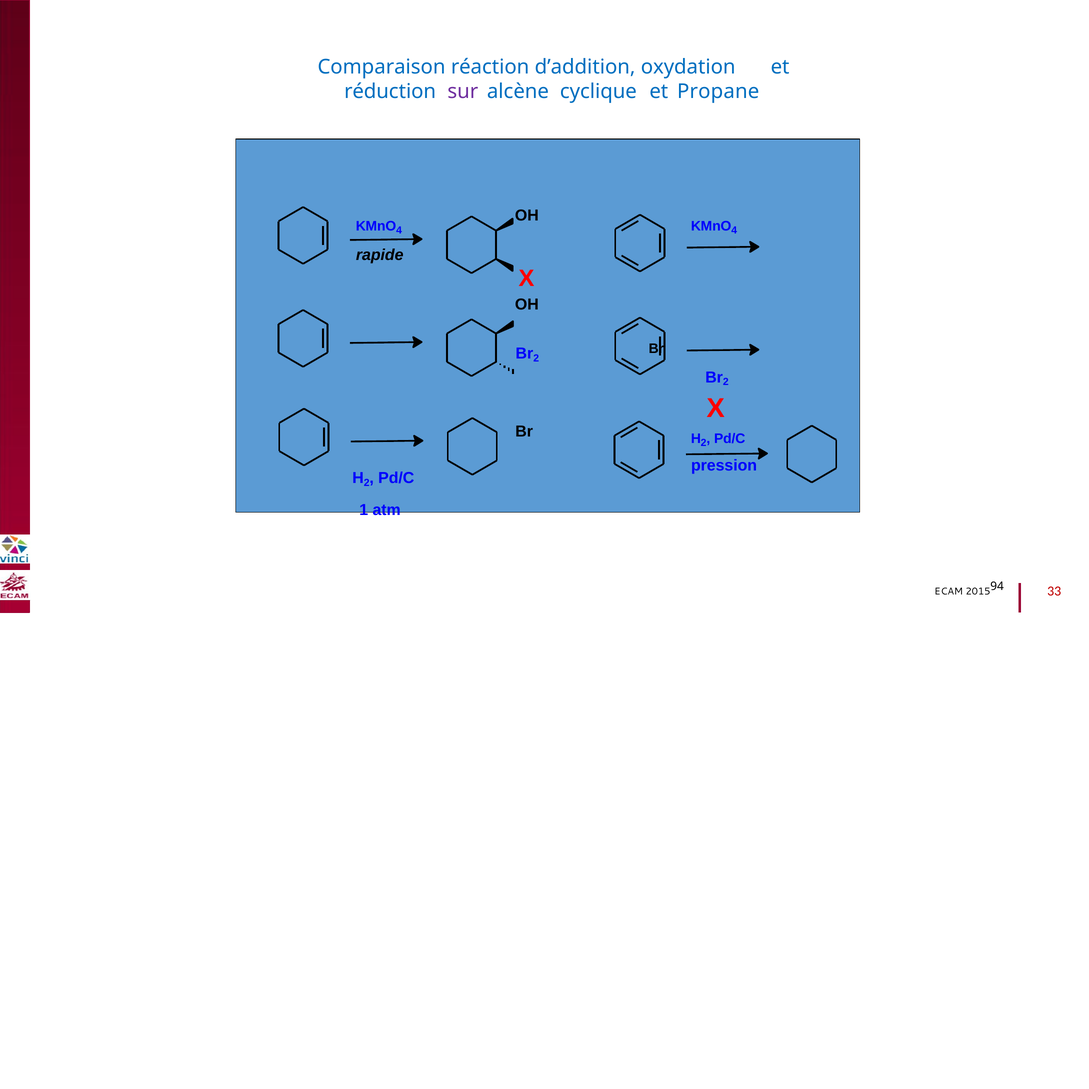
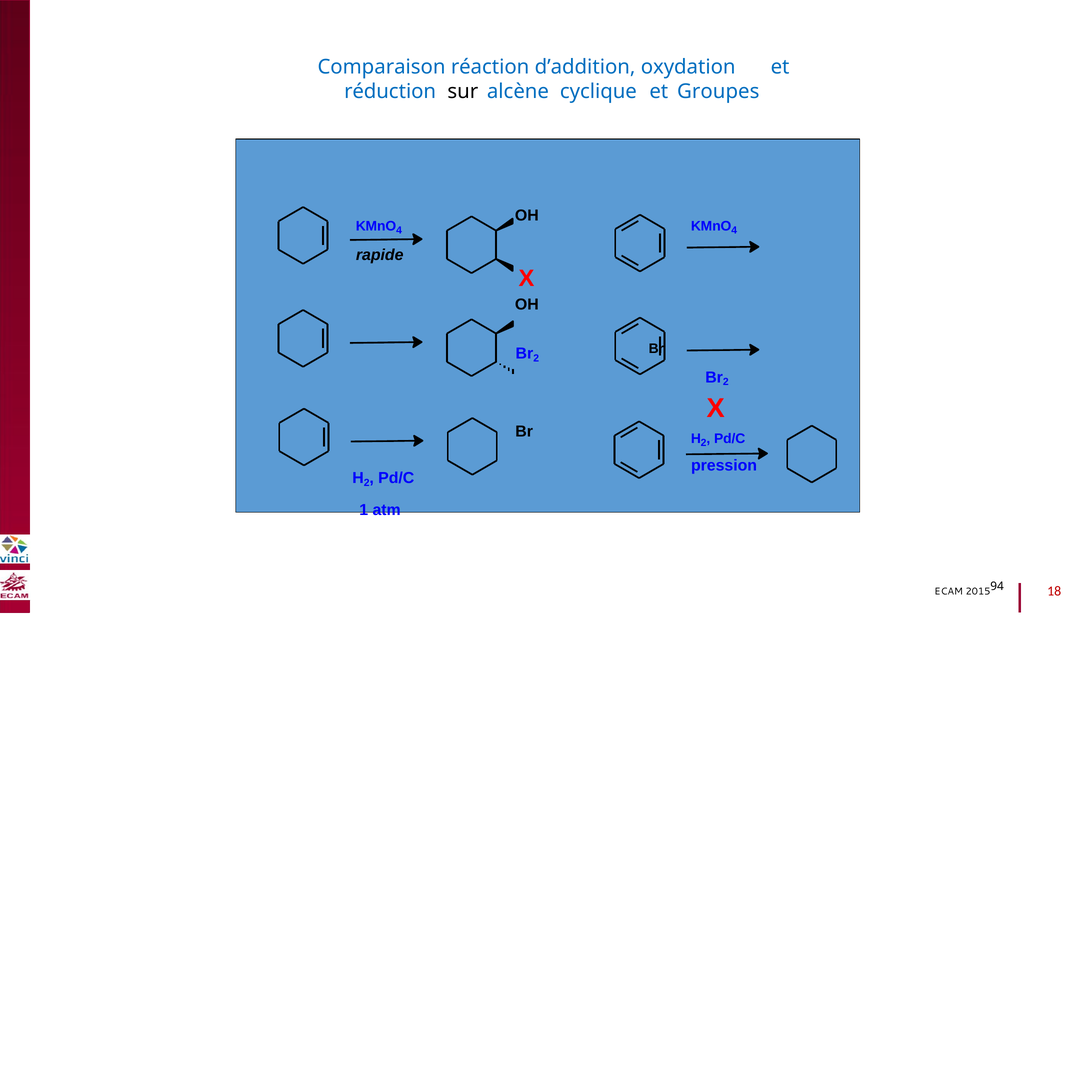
sur colour: purple -> black
Propane: Propane -> Groupes
33: 33 -> 18
